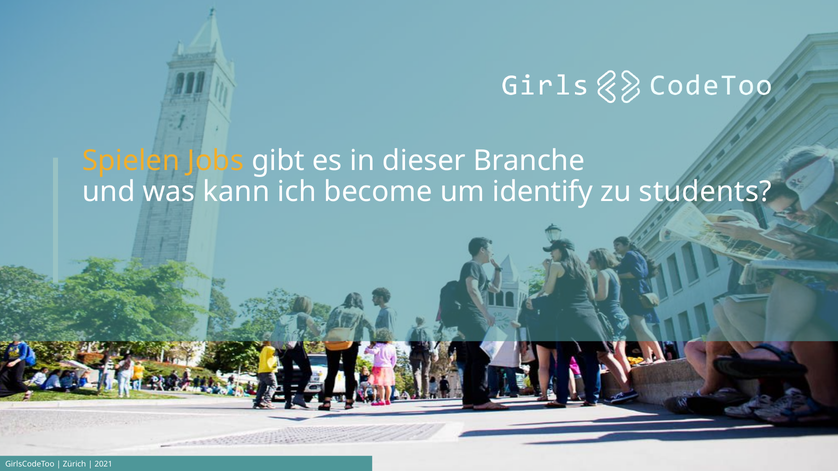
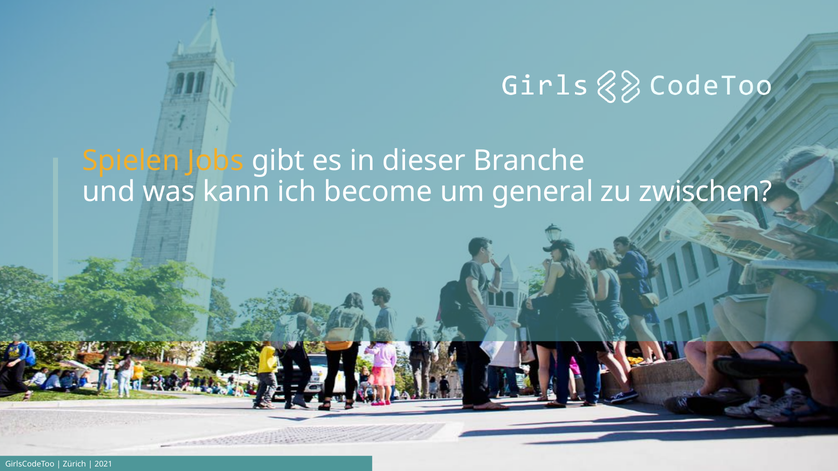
identify: identify -> general
students: students -> zwischen
